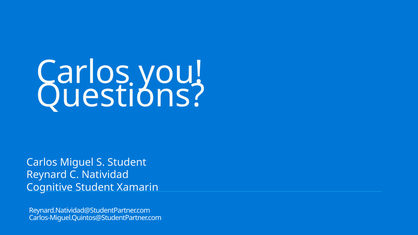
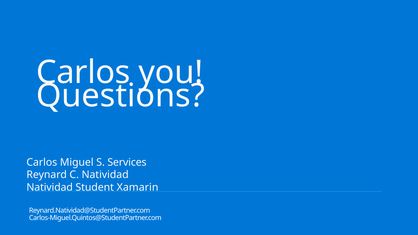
S Student: Student -> Services
Cognitive at (50, 187): Cognitive -> Natividad
